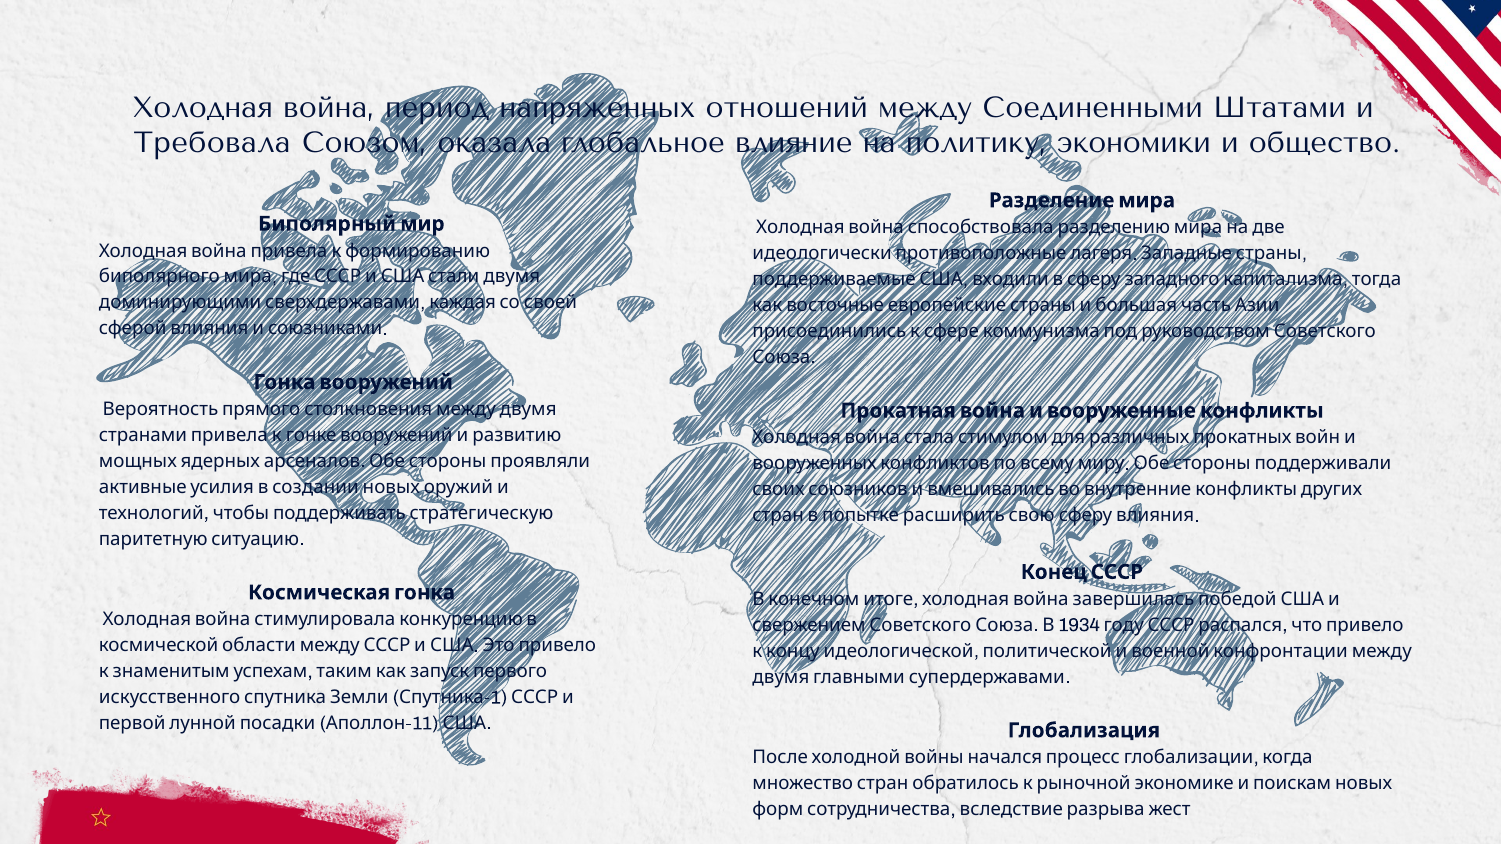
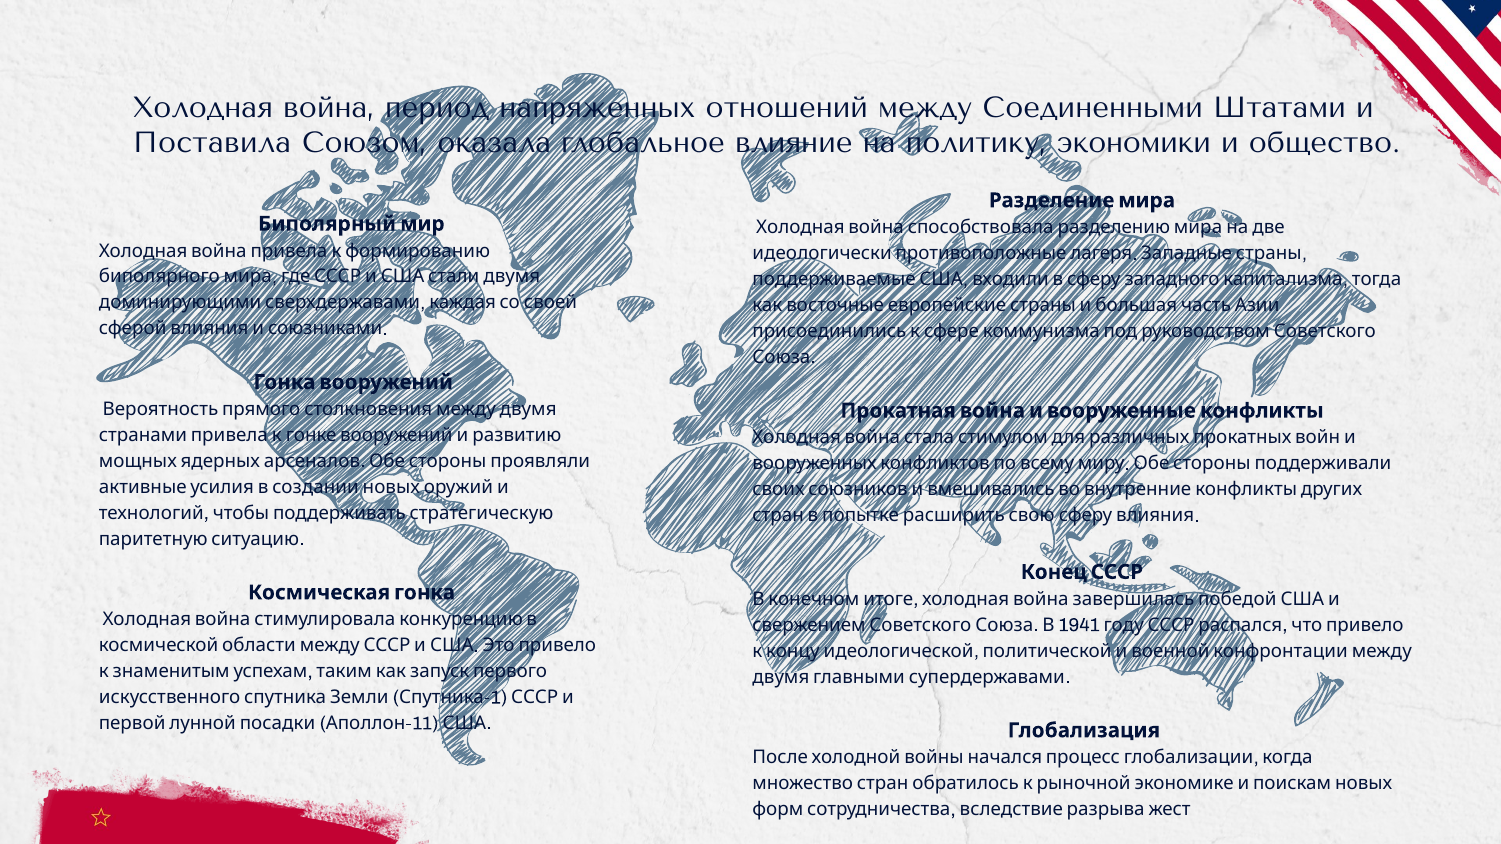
Требовала: Требовала -> Поставила
1934: 1934 -> 1941
